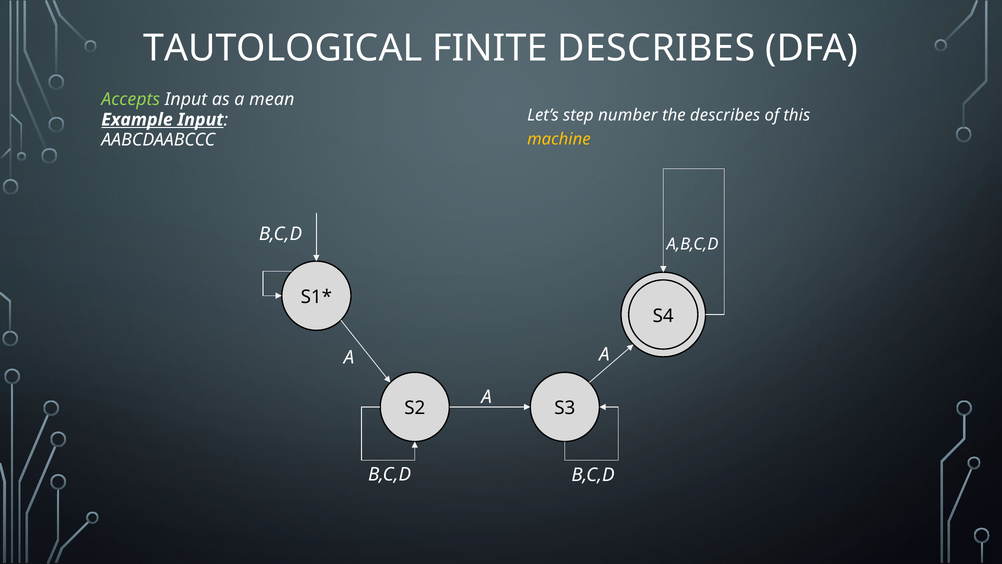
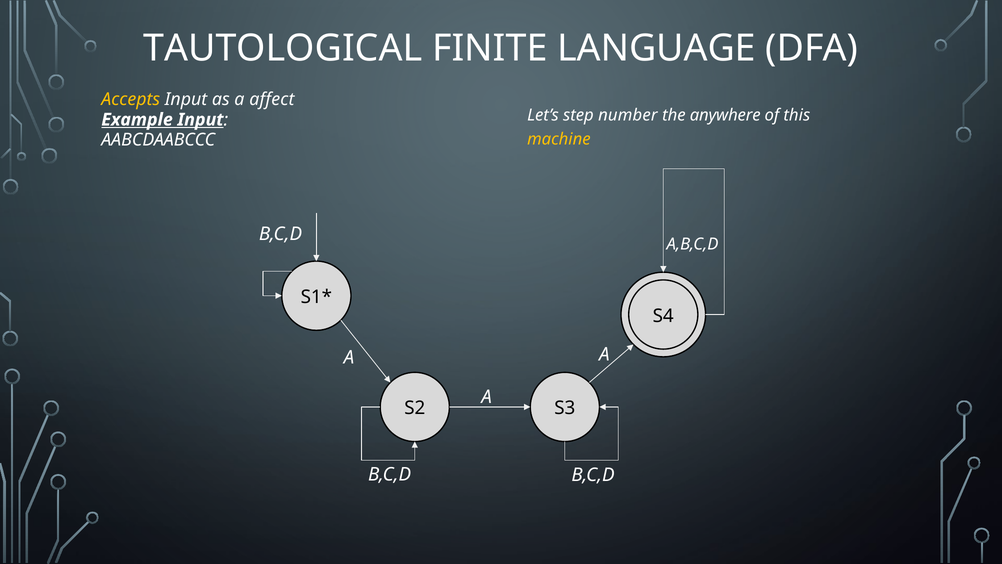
FINITE DESCRIBES: DESCRIBES -> LANGUAGE
Accepts colour: light green -> yellow
mean: mean -> affect
the describes: describes -> anywhere
